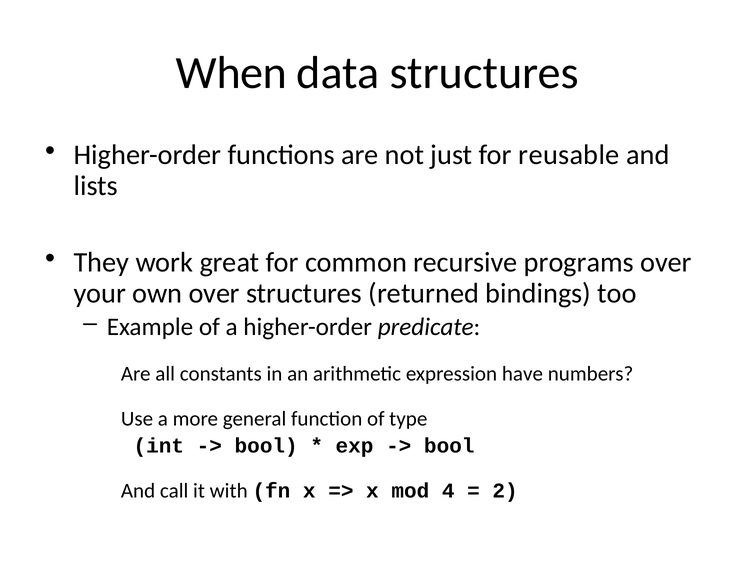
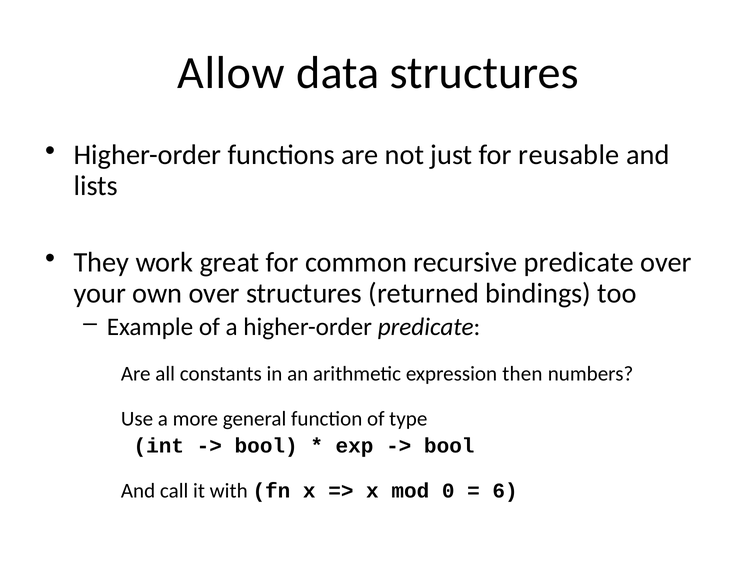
When: When -> Allow
recursive programs: programs -> predicate
have: have -> then
4: 4 -> 0
2: 2 -> 6
